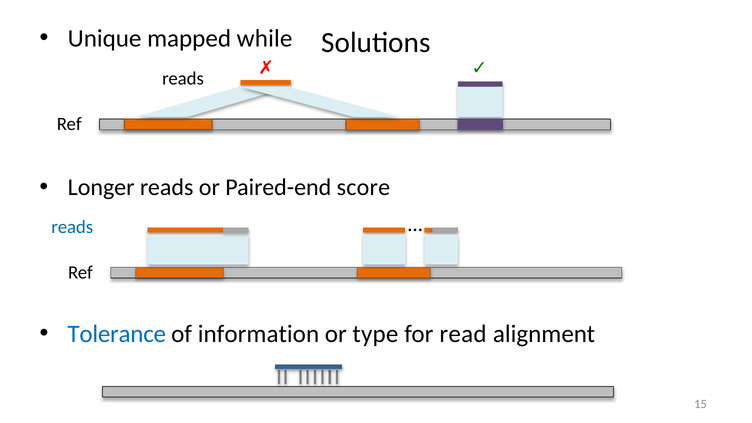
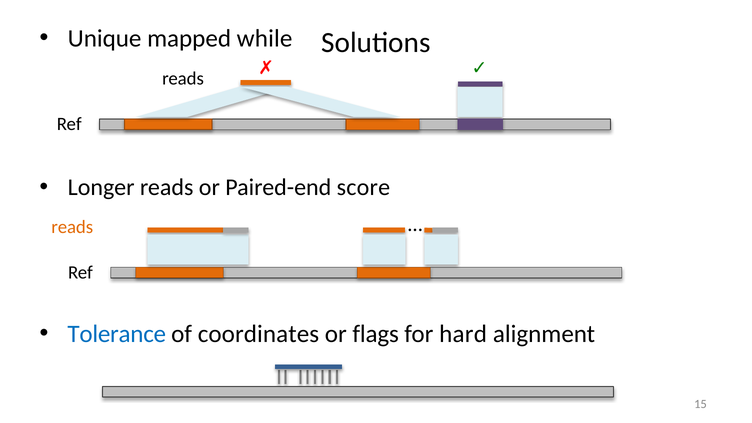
reads at (72, 227) colour: blue -> orange
information: information -> coordinates
type: type -> flags
read: read -> hard
